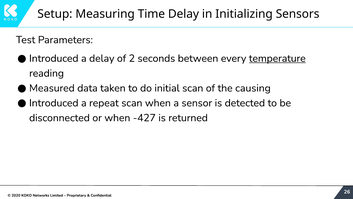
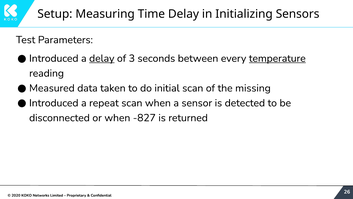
delay at (102, 58) underline: none -> present
2: 2 -> 3
causing: causing -> missing
-427: -427 -> -827
